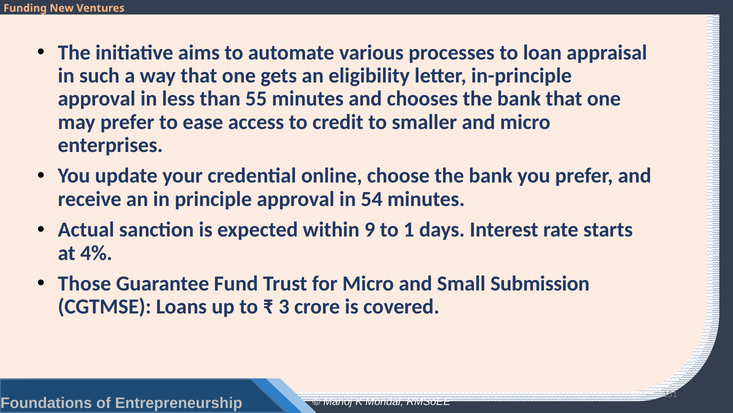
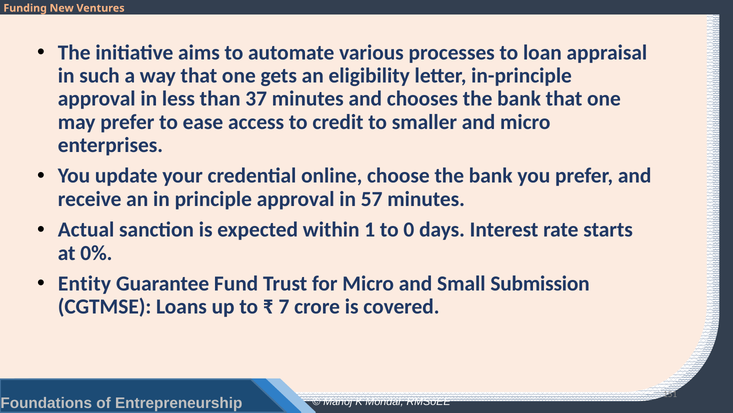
55: 55 -> 37
54: 54 -> 57
9: 9 -> 1
1: 1 -> 0
4%: 4% -> 0%
Those: Those -> Entity
3: 3 -> 7
